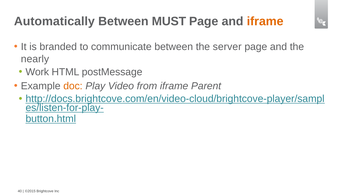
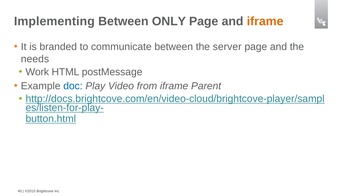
Automatically: Automatically -> Implementing
MUST: MUST -> ONLY
nearly: nearly -> needs
doc colour: orange -> blue
